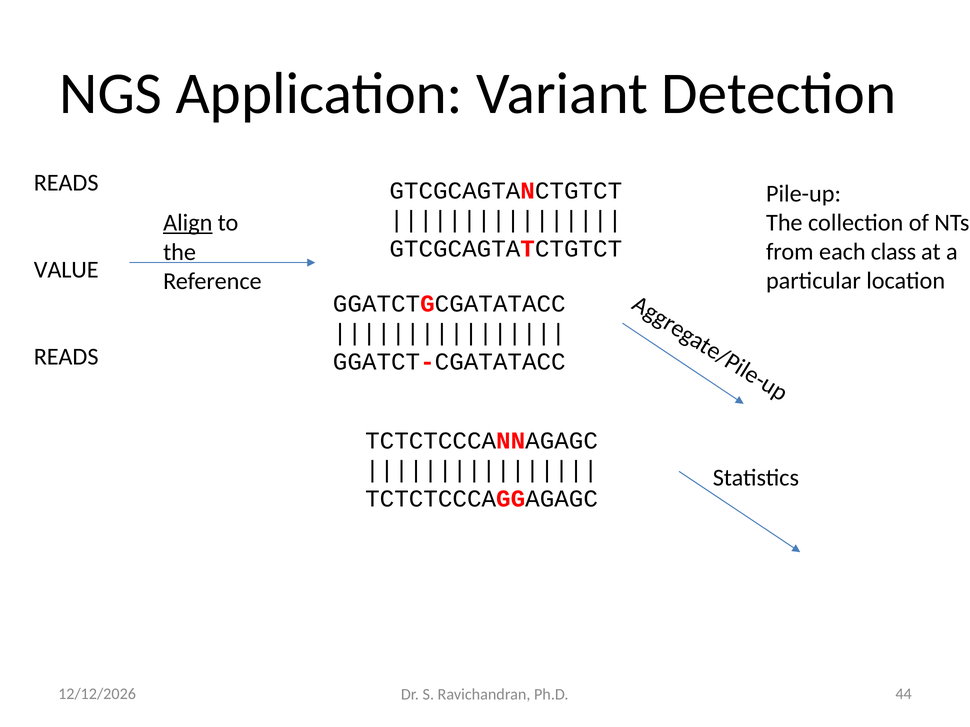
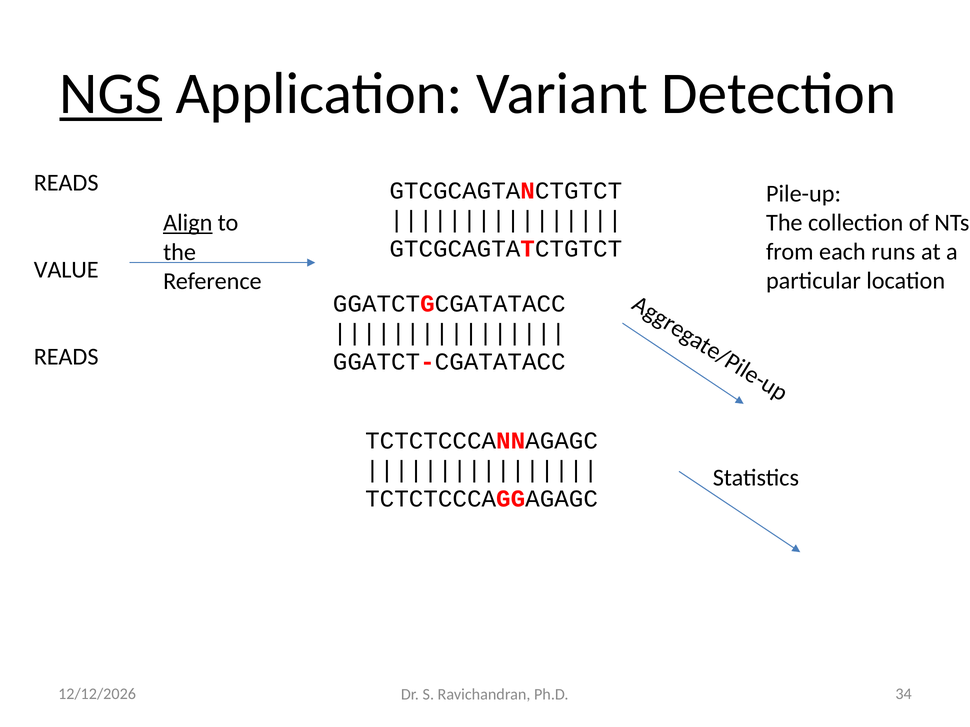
NGS underline: none -> present
class: class -> runs
44: 44 -> 34
